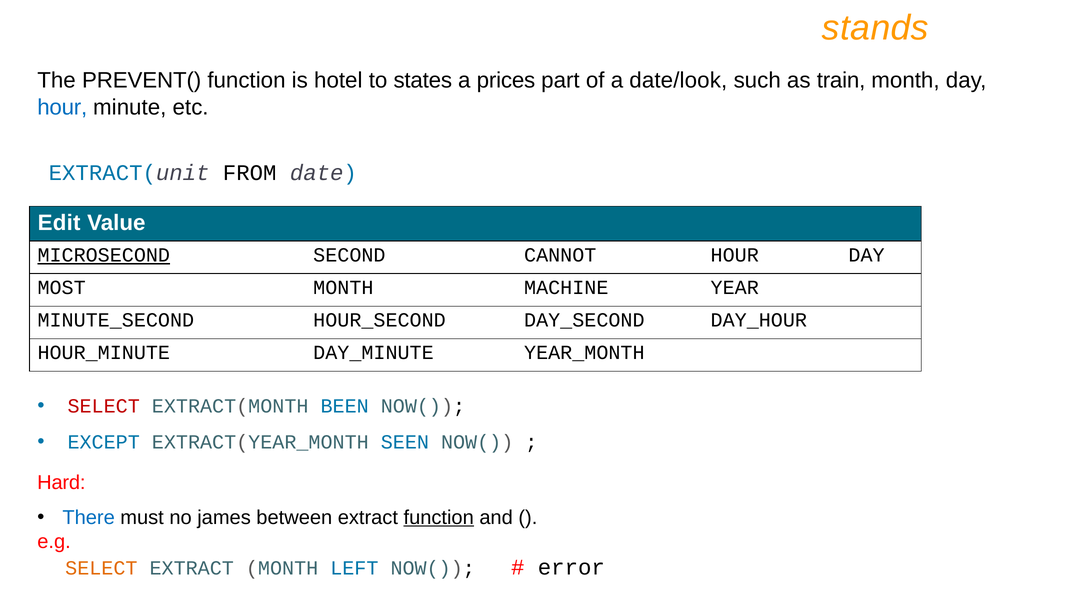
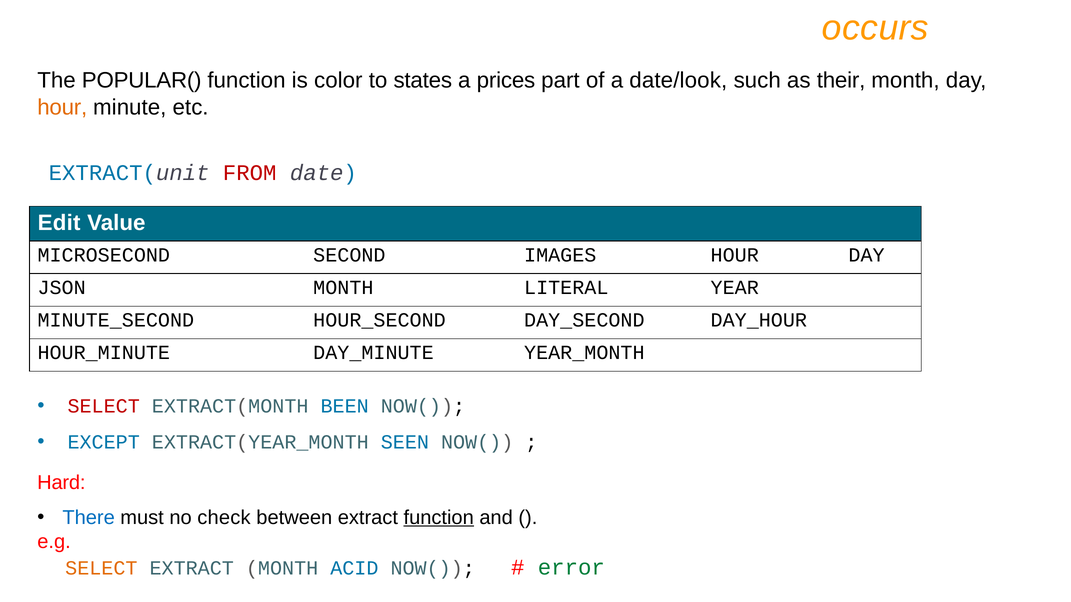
stands: stands -> occurs
PREVENT(: PREVENT( -> POPULAR(
hotel: hotel -> color
train: train -> their
hour at (62, 107) colour: blue -> orange
FROM colour: black -> red
MICROSECOND underline: present -> none
CANNOT: CANNOT -> IMAGES
MOST: MOST -> JSON
MACHINE: MACHINE -> LITERAL
james: james -> check
LEFT: LEFT -> ACID
error colour: black -> green
